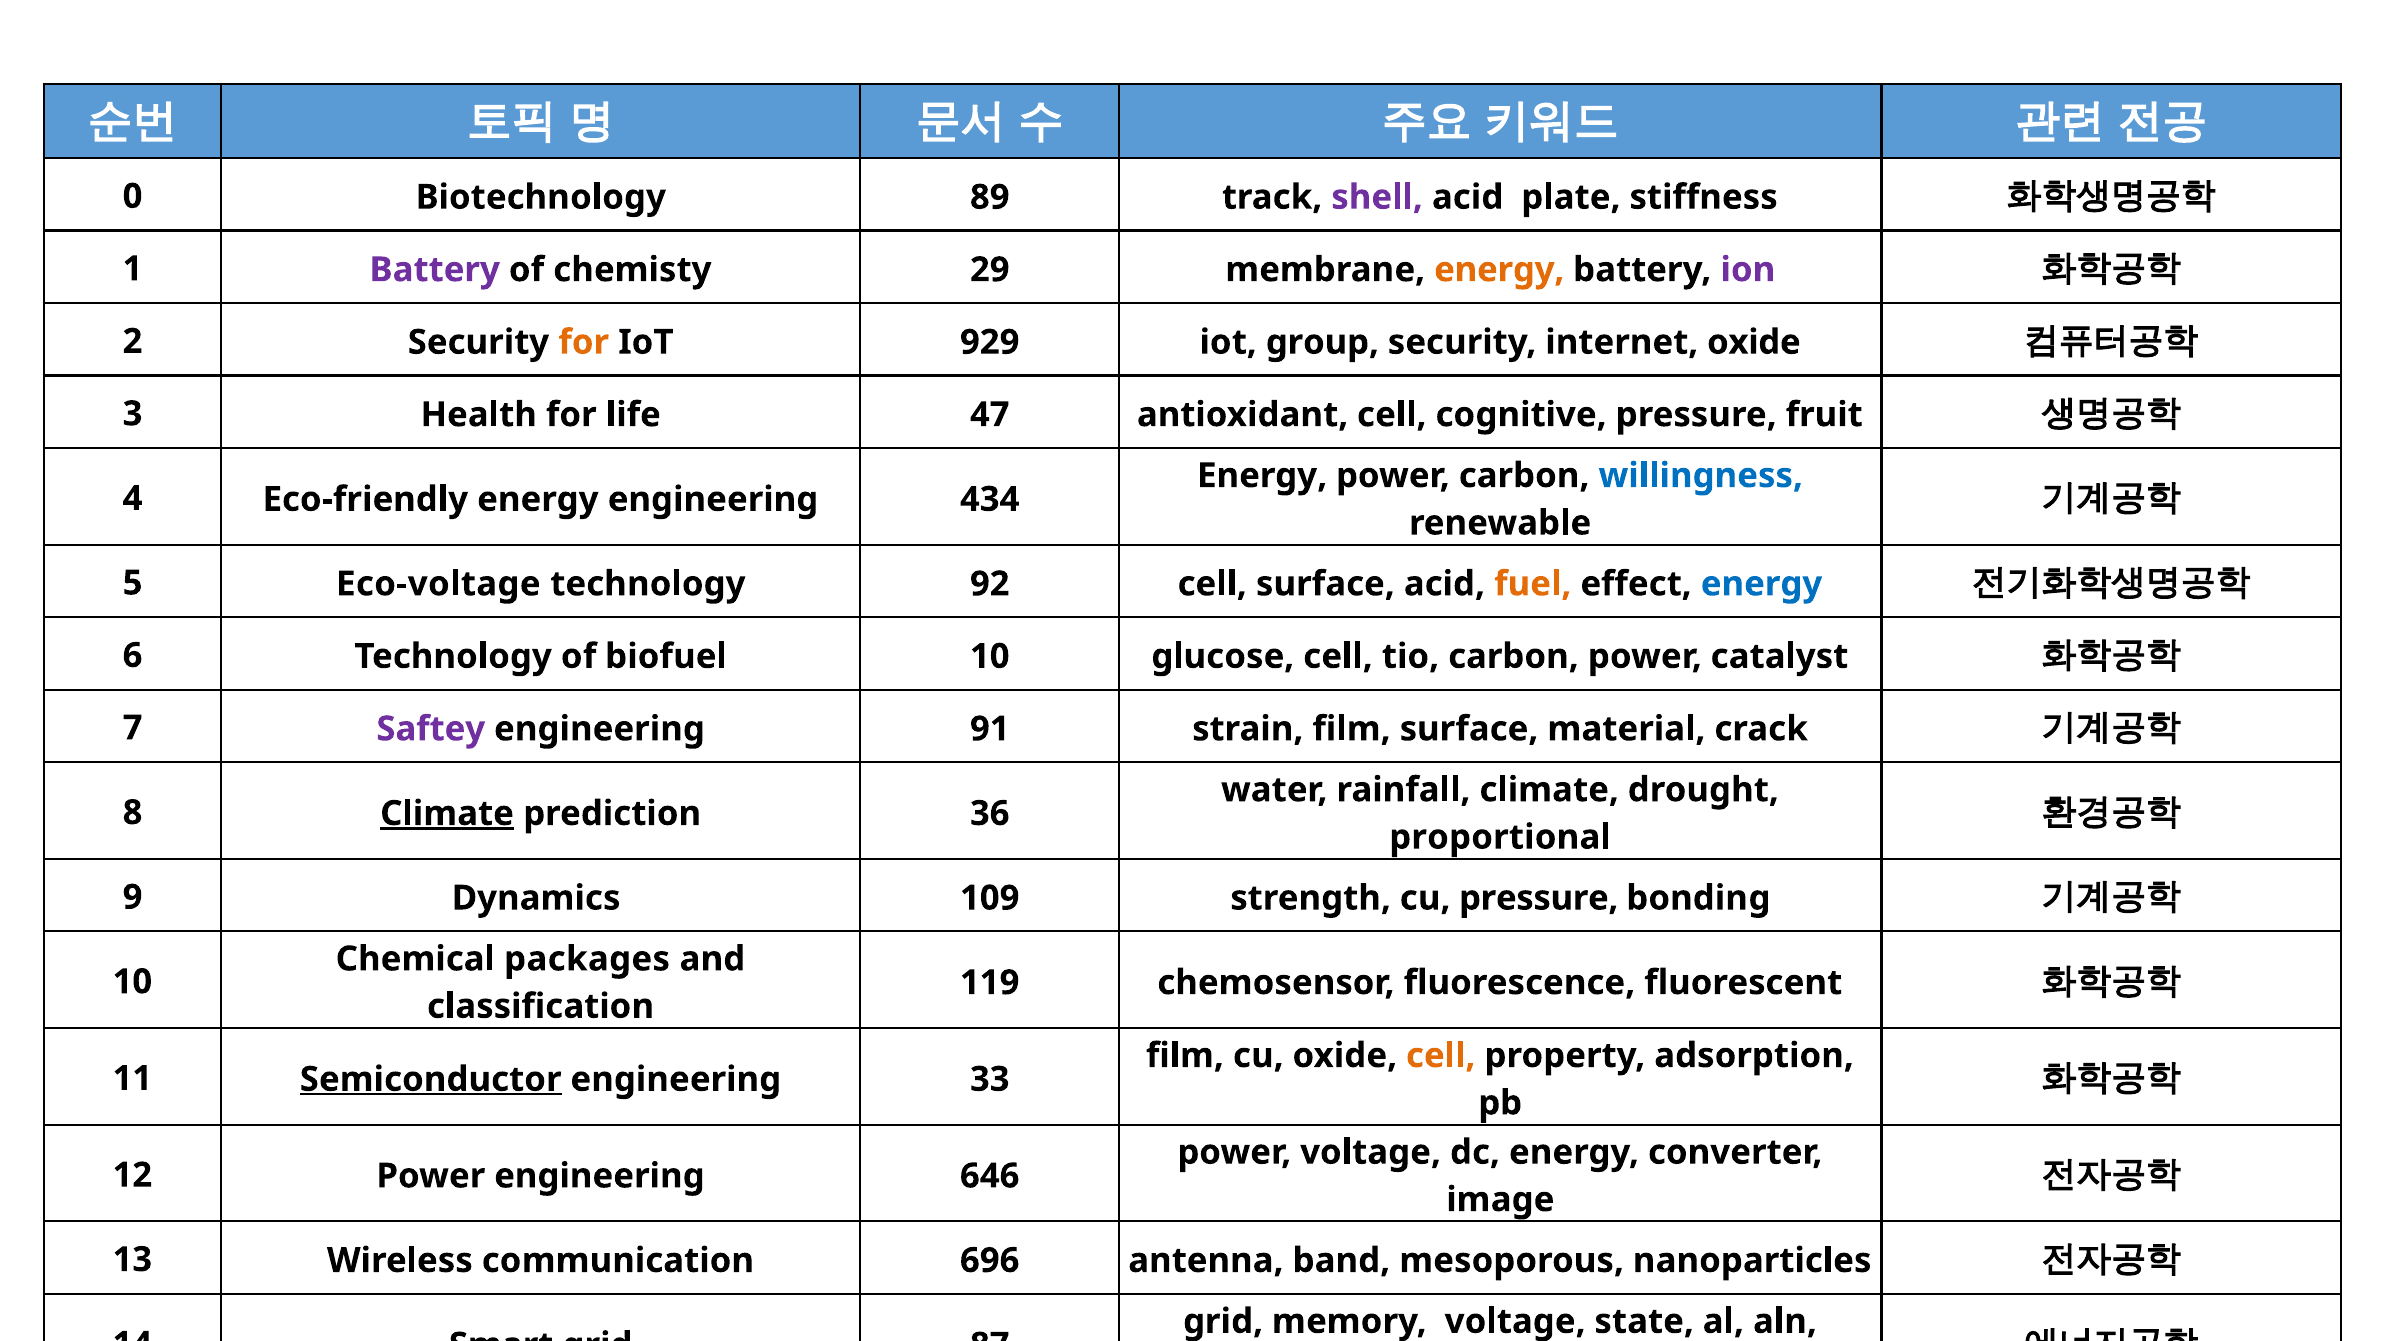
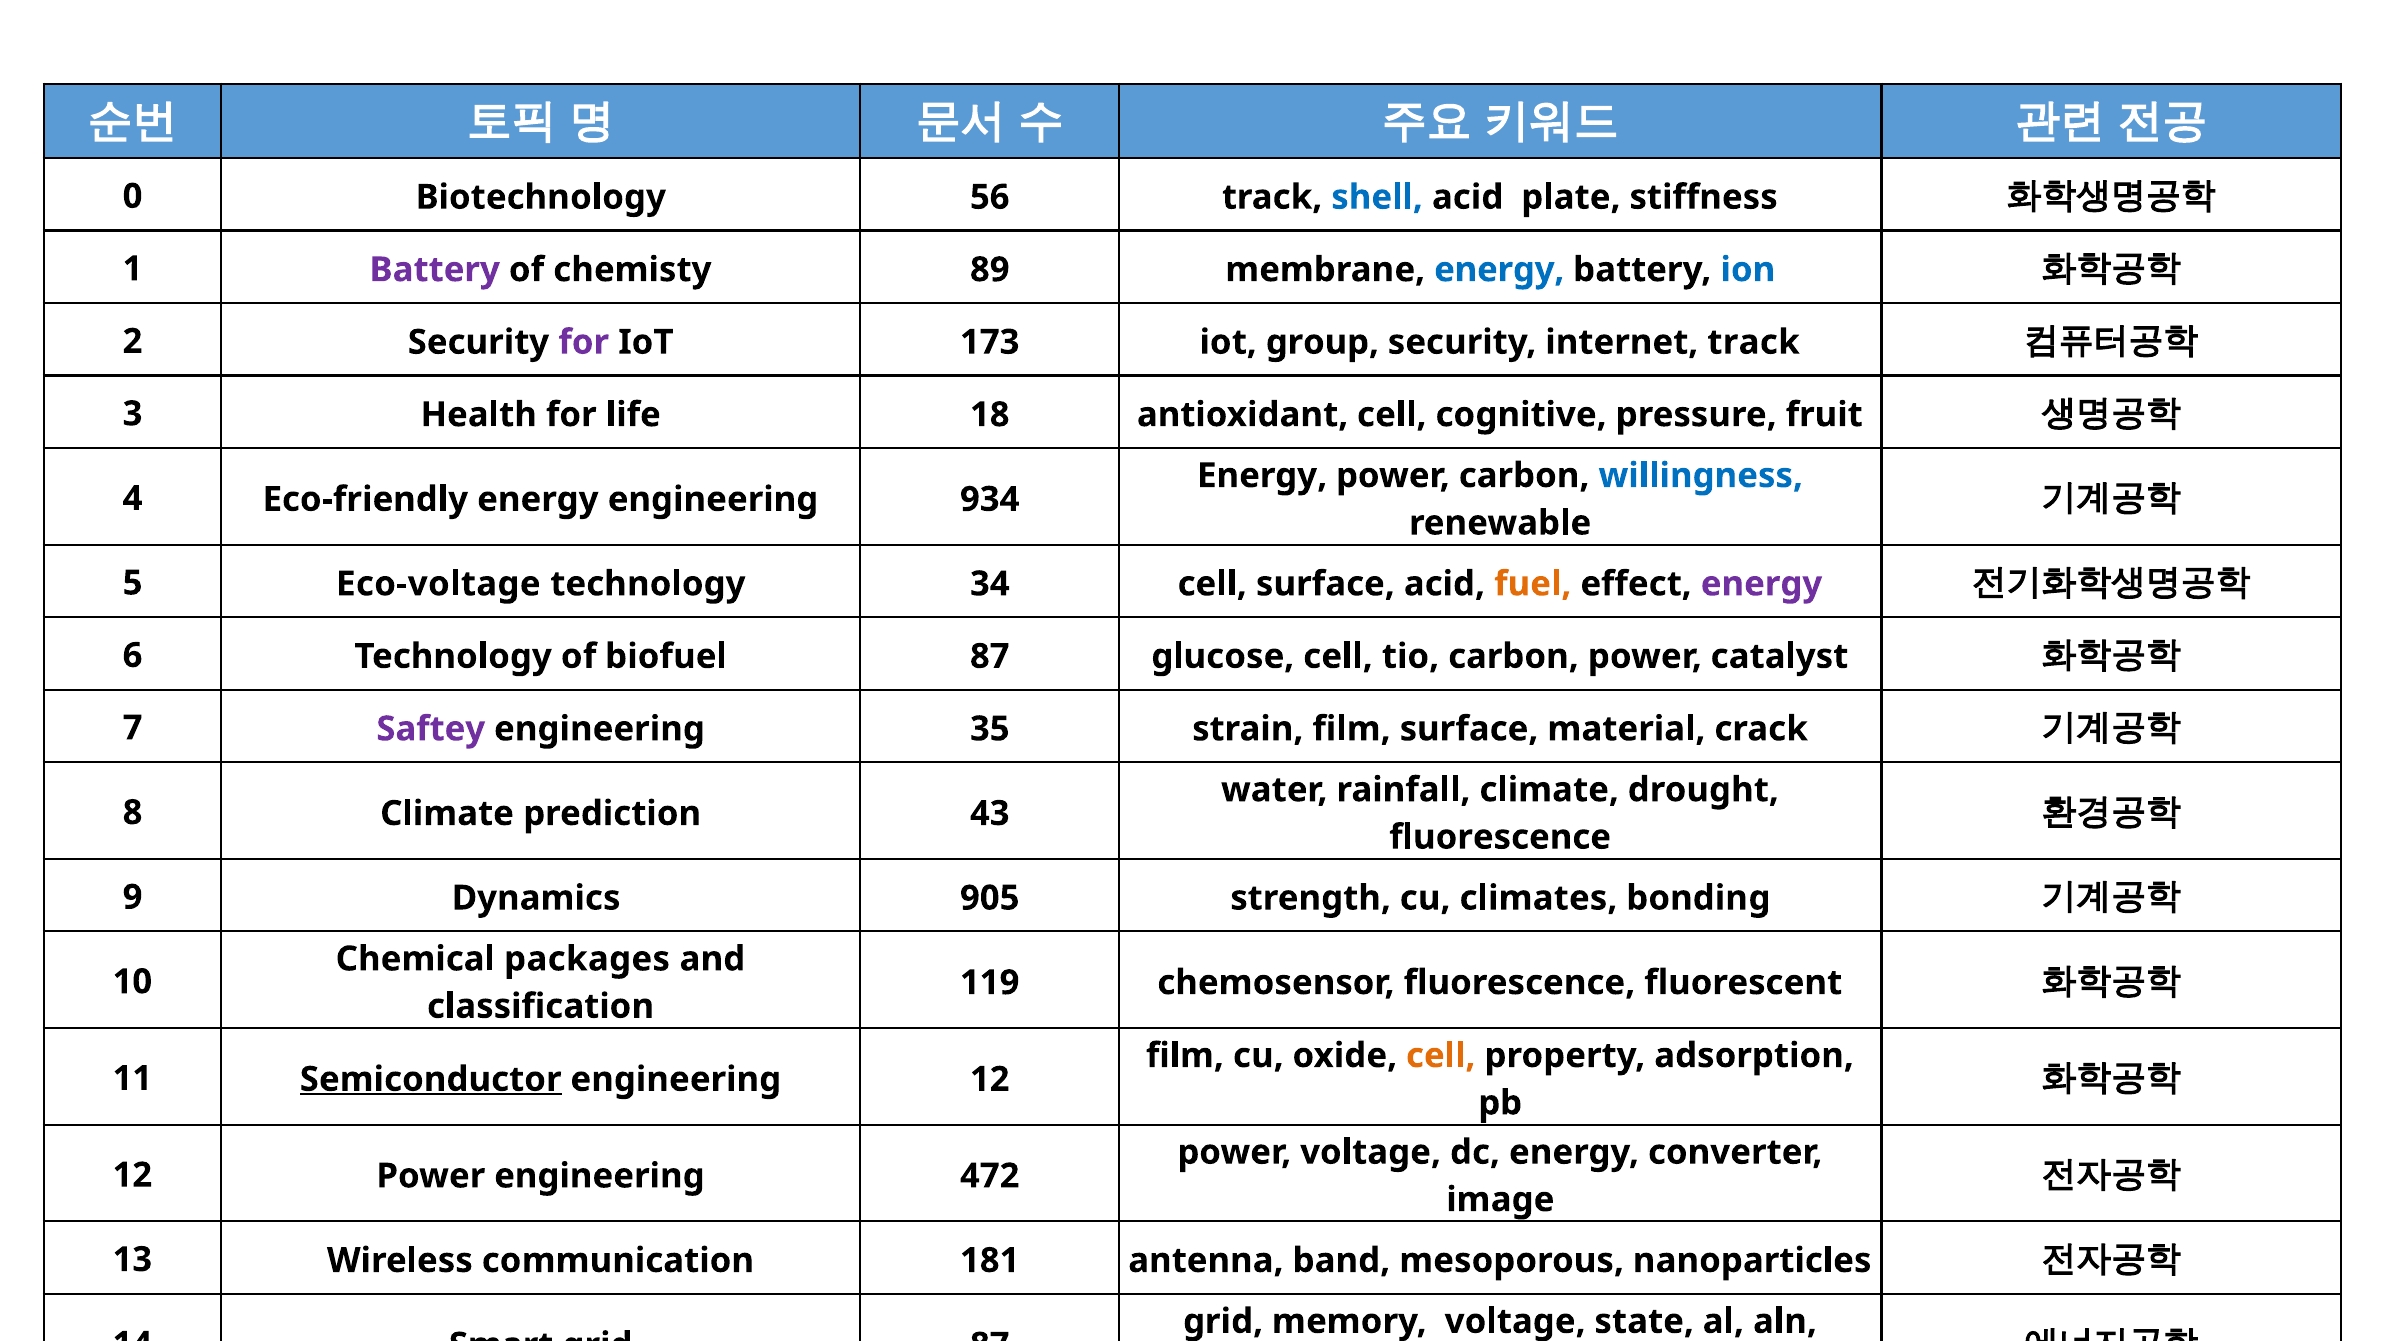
89: 89 -> 56
shell colour: purple -> blue
29: 29 -> 89
energy at (1499, 270) colour: orange -> blue
ion colour: purple -> blue
for at (584, 342) colour: orange -> purple
929: 929 -> 173
internet oxide: oxide -> track
47: 47 -> 18
434: 434 -> 934
92: 92 -> 34
energy at (1761, 584) colour: blue -> purple
biofuel 10: 10 -> 87
91: 91 -> 35
Climate at (447, 814) underline: present -> none
36: 36 -> 43
proportional at (1500, 838): proportional -> fluorescence
109: 109 -> 905
cu pressure: pressure -> climates
engineering 33: 33 -> 12
646: 646 -> 472
696: 696 -> 181
